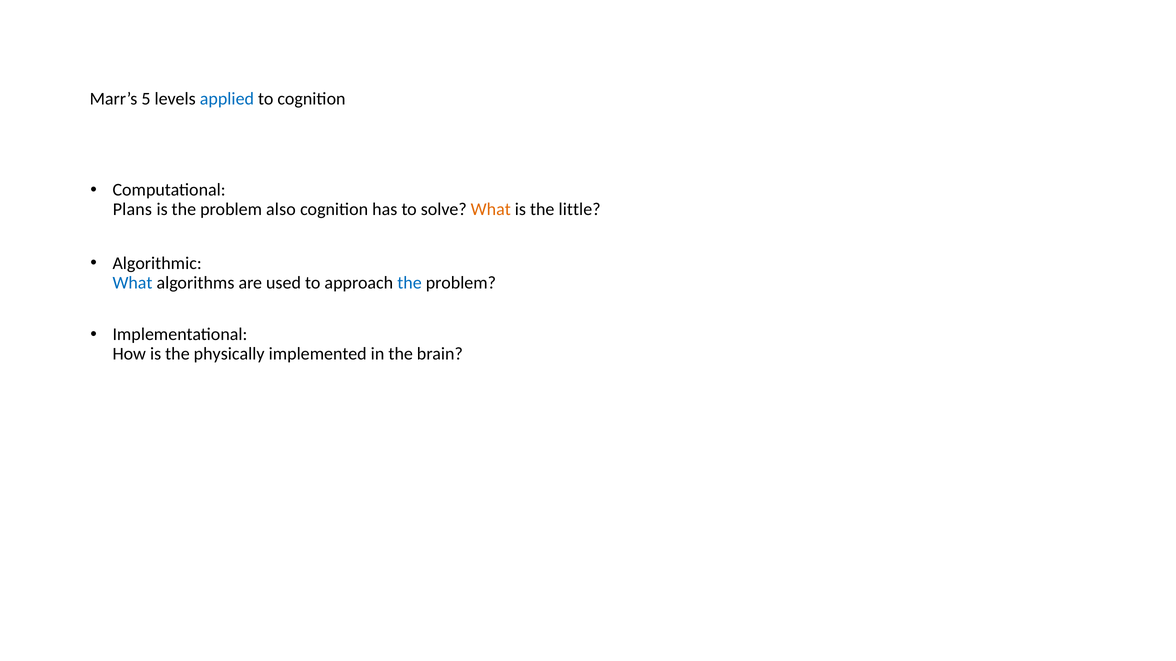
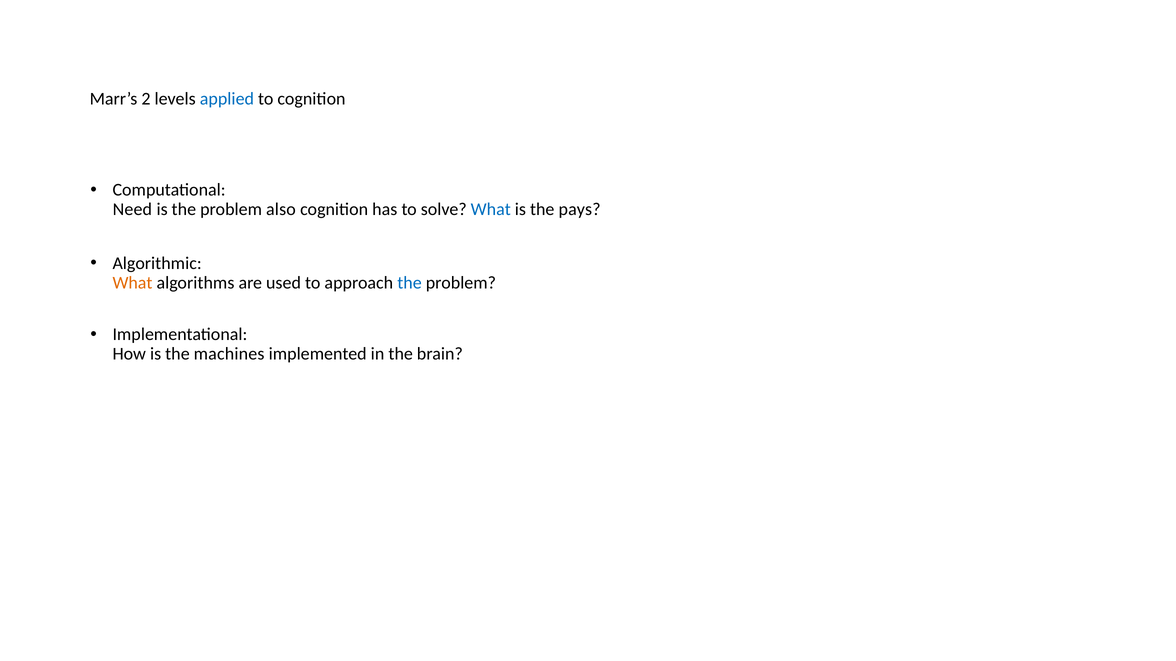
5: 5 -> 2
Plans: Plans -> Need
What at (491, 210) colour: orange -> blue
little: little -> pays
What at (132, 283) colour: blue -> orange
physically: physically -> machines
